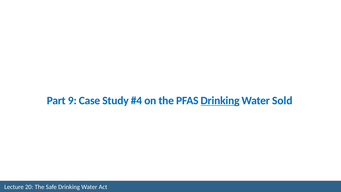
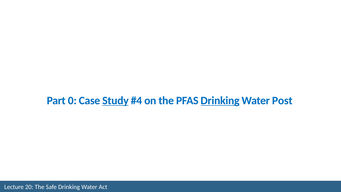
9: 9 -> 0
Study underline: none -> present
Sold: Sold -> Post
